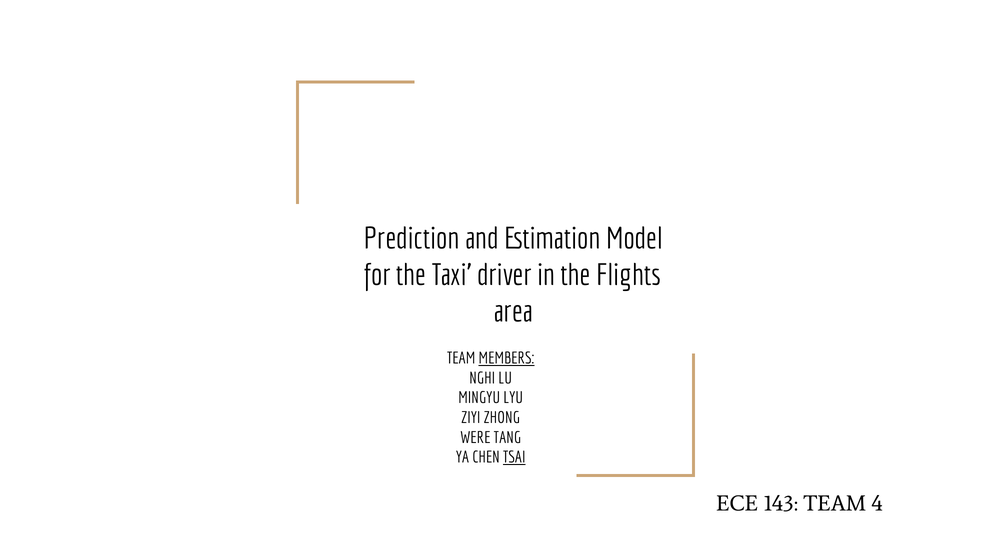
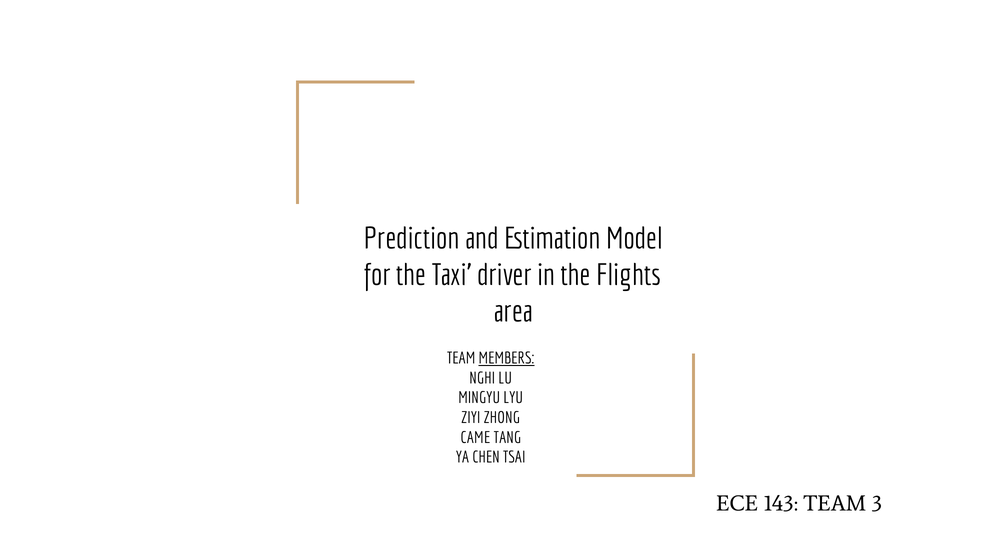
WERE: WERE -> CAME
TSAI underline: present -> none
4: 4 -> 3
